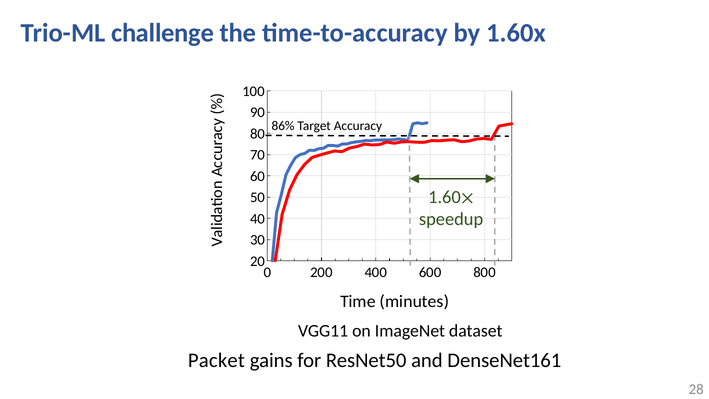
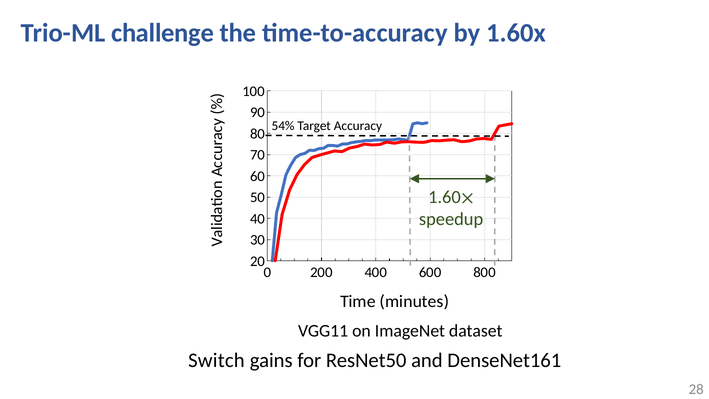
86%: 86% -> 54%
Packet: Packet -> Switch
